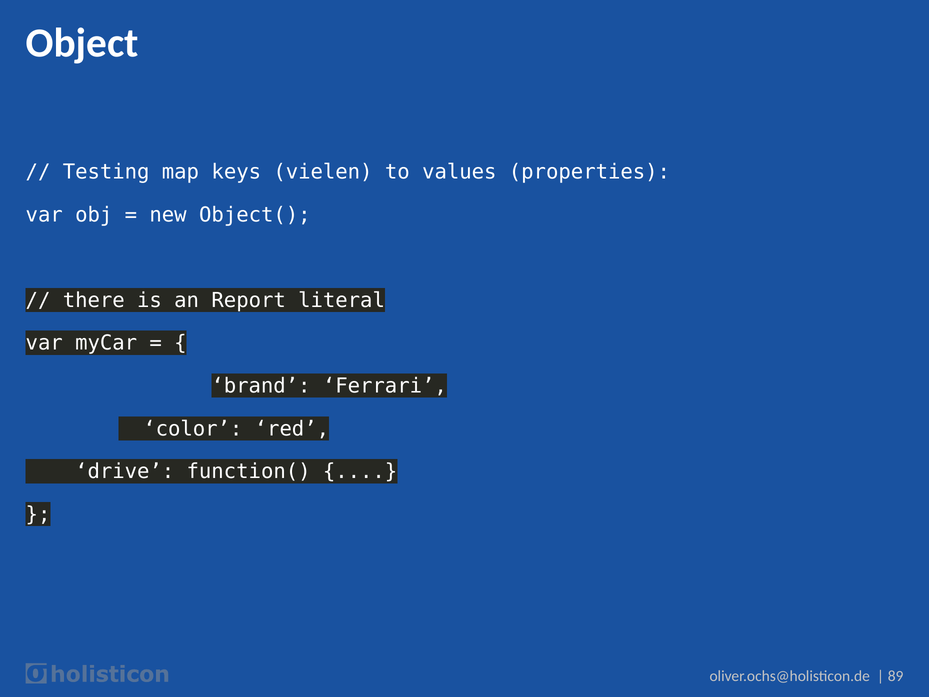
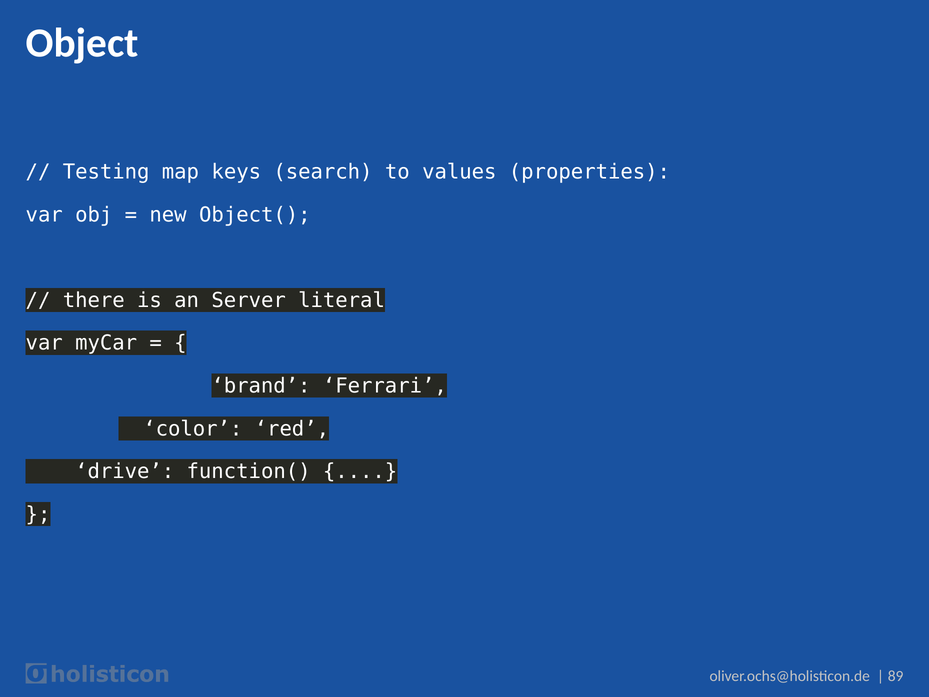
vielen: vielen -> search
Report: Report -> Server
